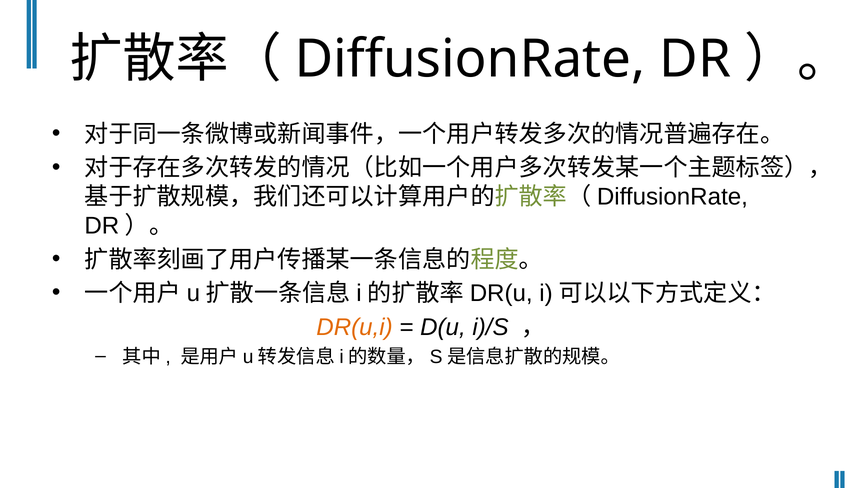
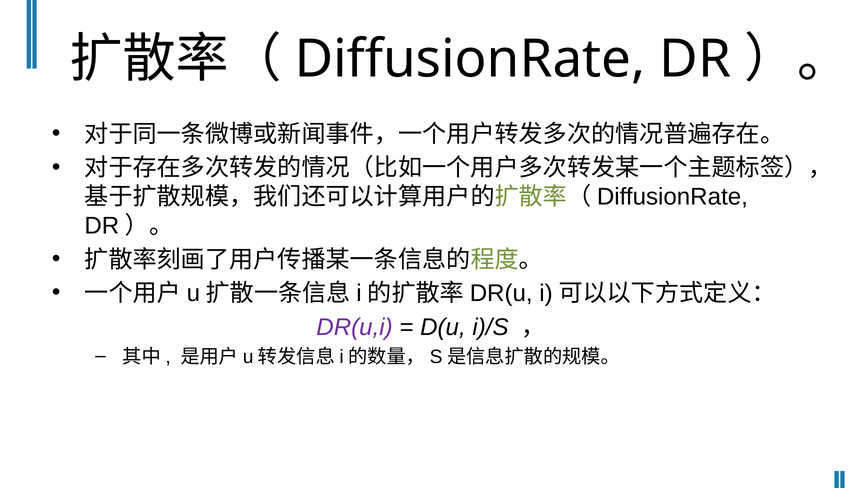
DR(u,i colour: orange -> purple
